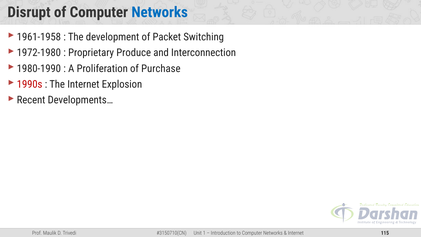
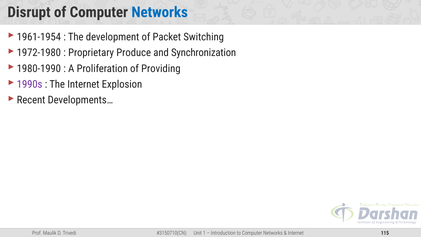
1961-1958: 1961-1958 -> 1961-1954
Interconnection: Interconnection -> Synchronization
Purchase: Purchase -> Providing
1990s colour: red -> purple
